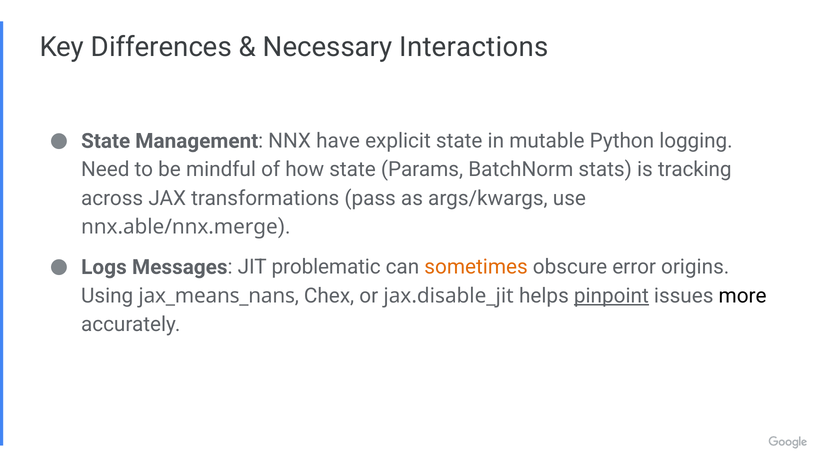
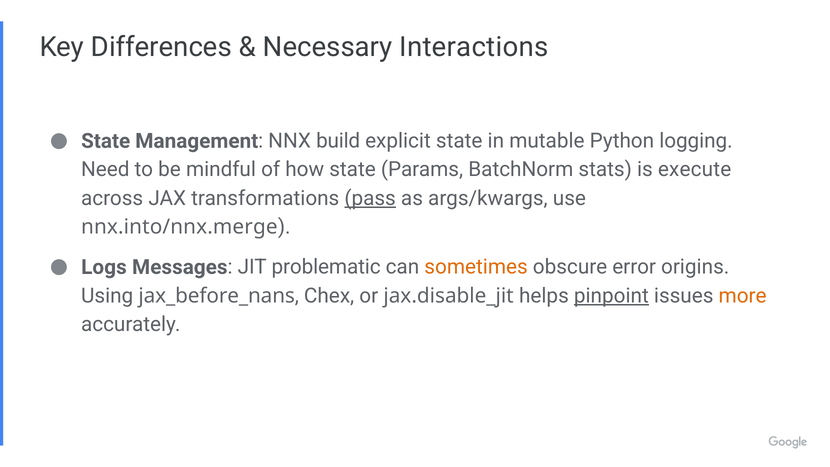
have: have -> build
tracking: tracking -> execute
pass underline: none -> present
nnx.able/nnx.merge: nnx.able/nnx.merge -> nnx.into/nnx.merge
jax_means_nans: jax_means_nans -> jax_before_nans
more colour: black -> orange
